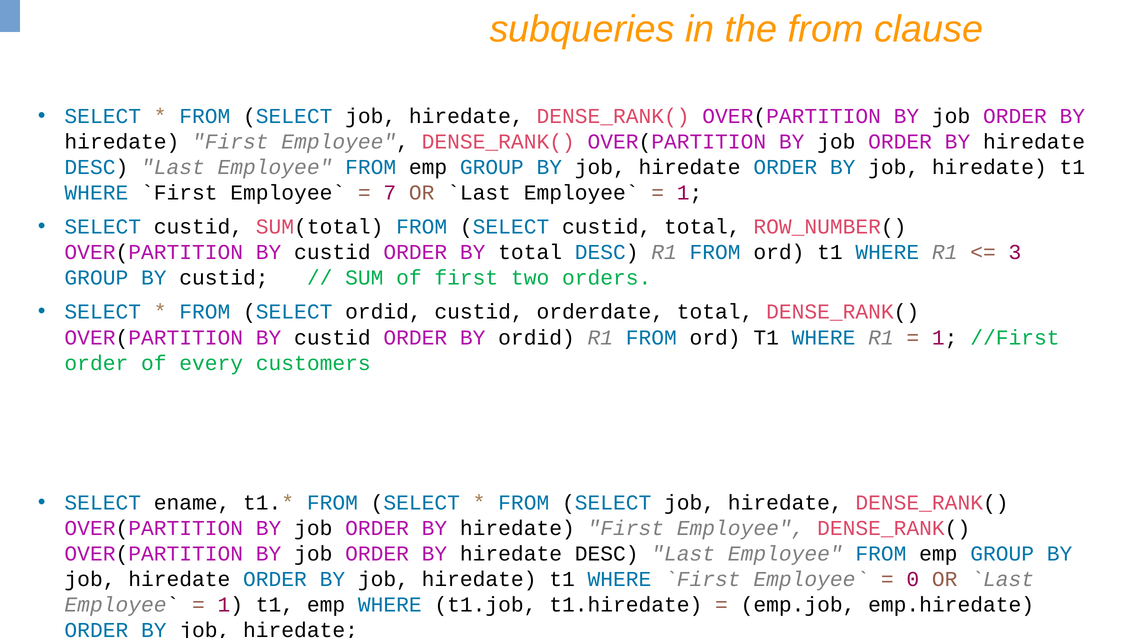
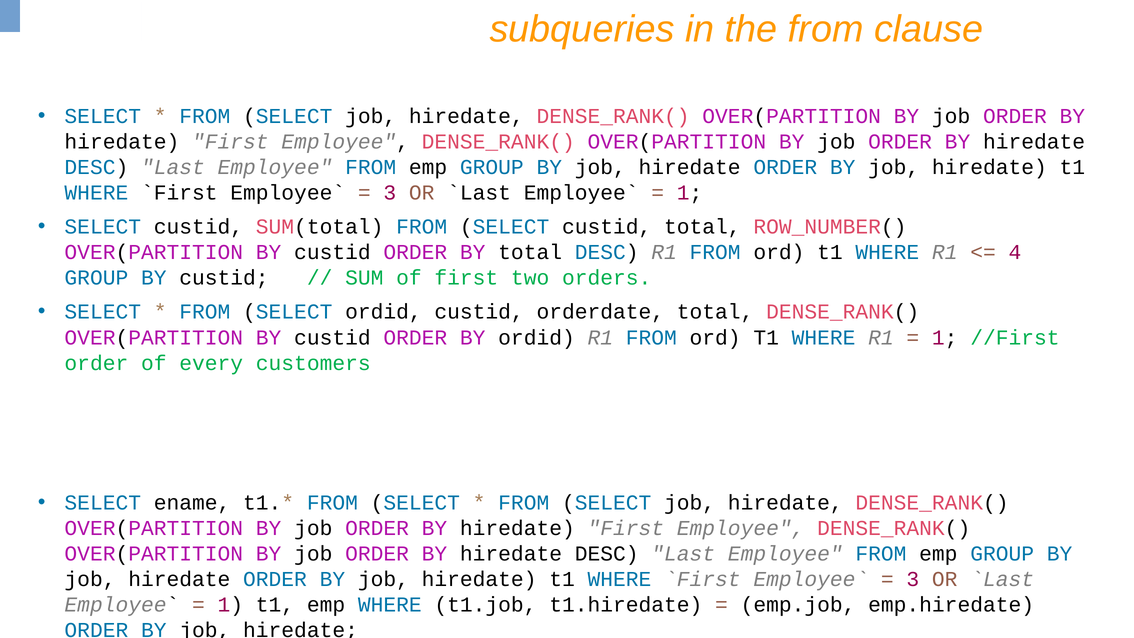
7 at (390, 193): 7 -> 3
3: 3 -> 4
0 at (913, 579): 0 -> 3
